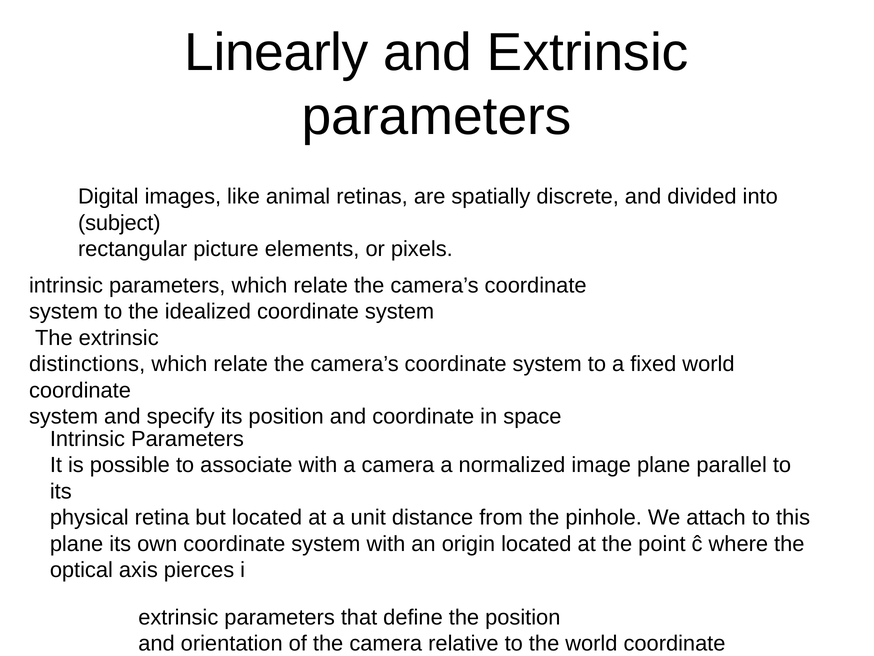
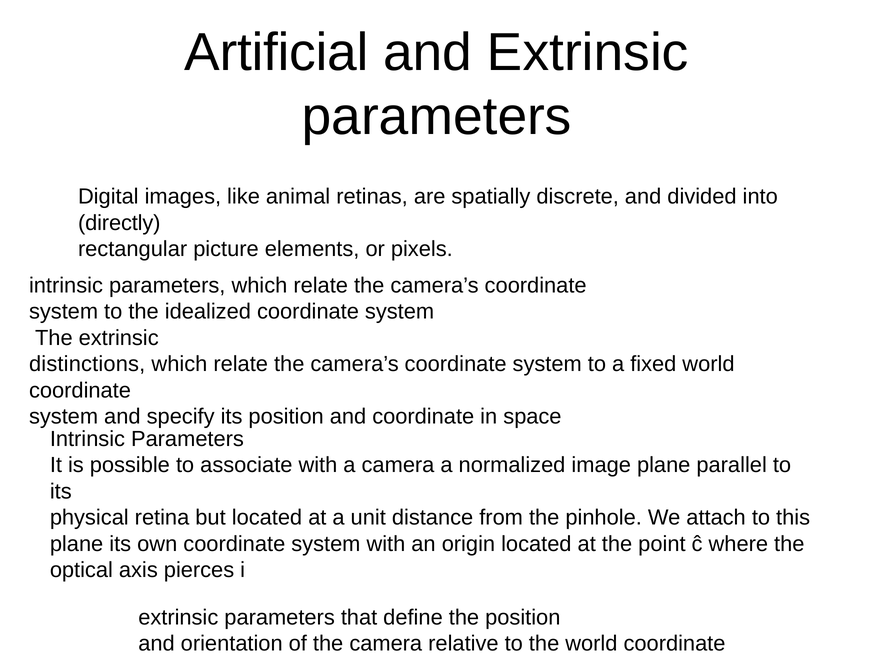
Linearly: Linearly -> Artificial
subject: subject -> directly
